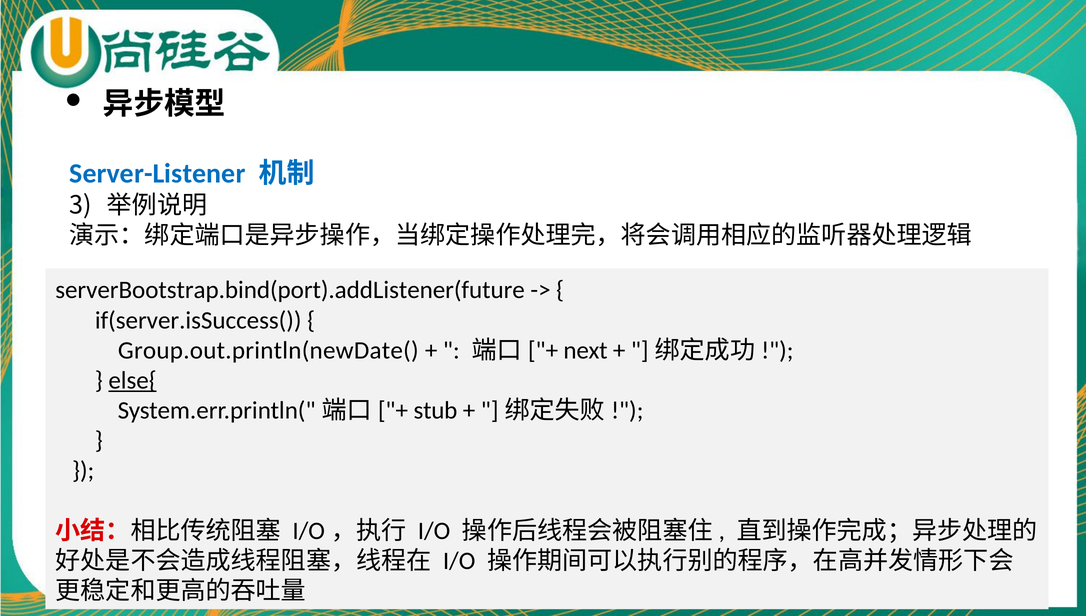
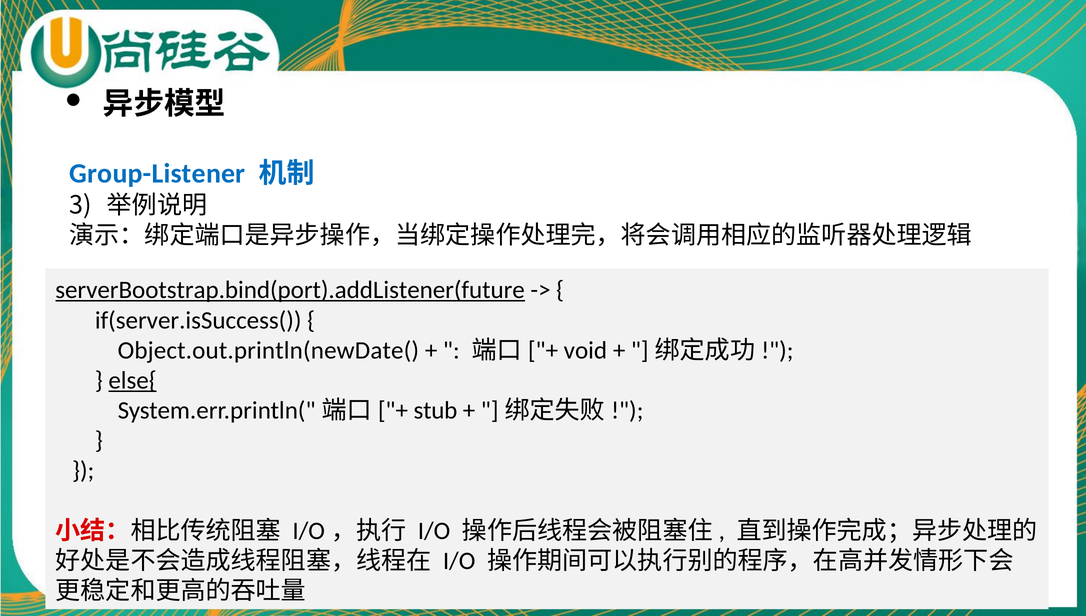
Server-Listener: Server-Listener -> Group-Listener
serverBootstrap.bind(port).addListener(future underline: none -> present
Group.out.println(newDate(: Group.out.println(newDate( -> Object.out.println(newDate(
next: next -> void
